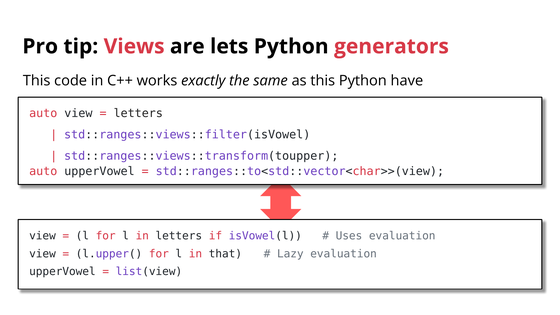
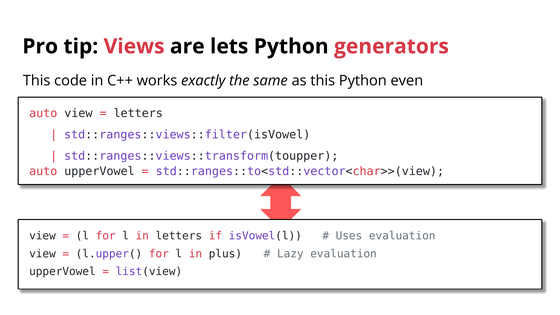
have: have -> even
that: that -> plus
